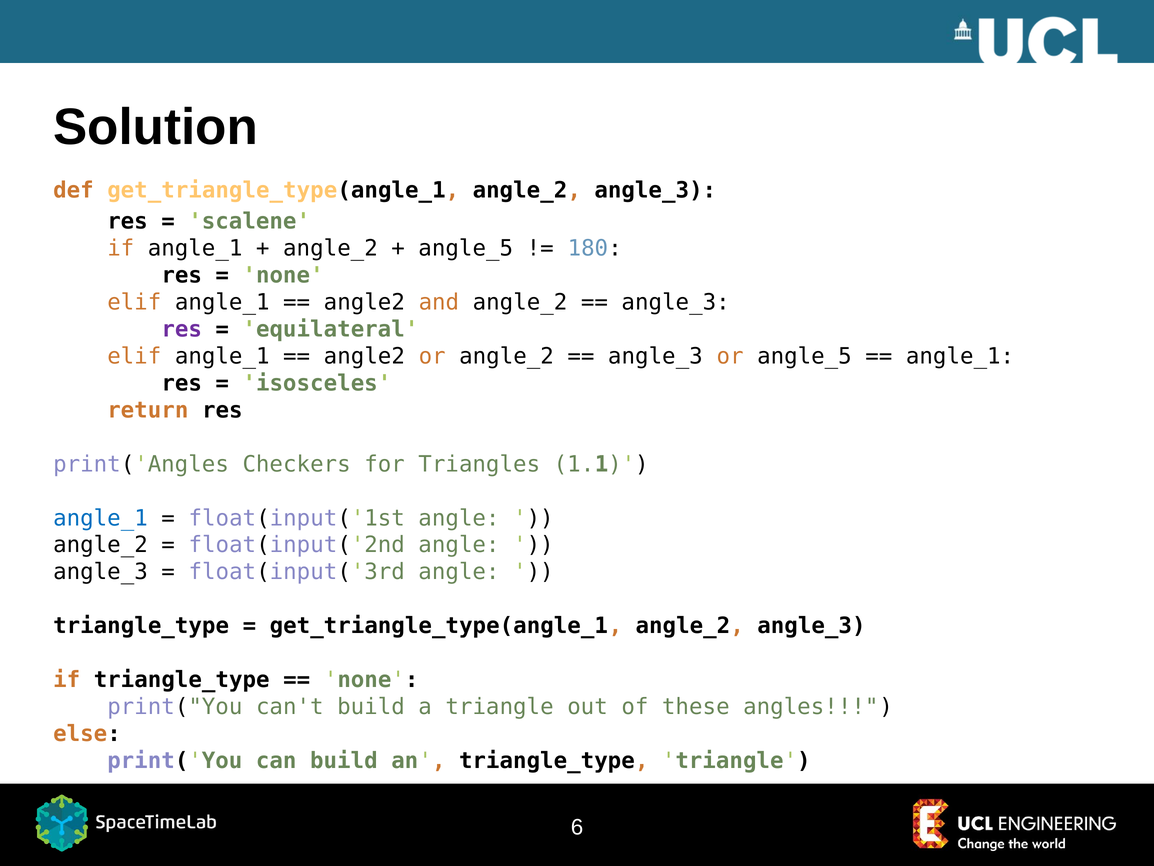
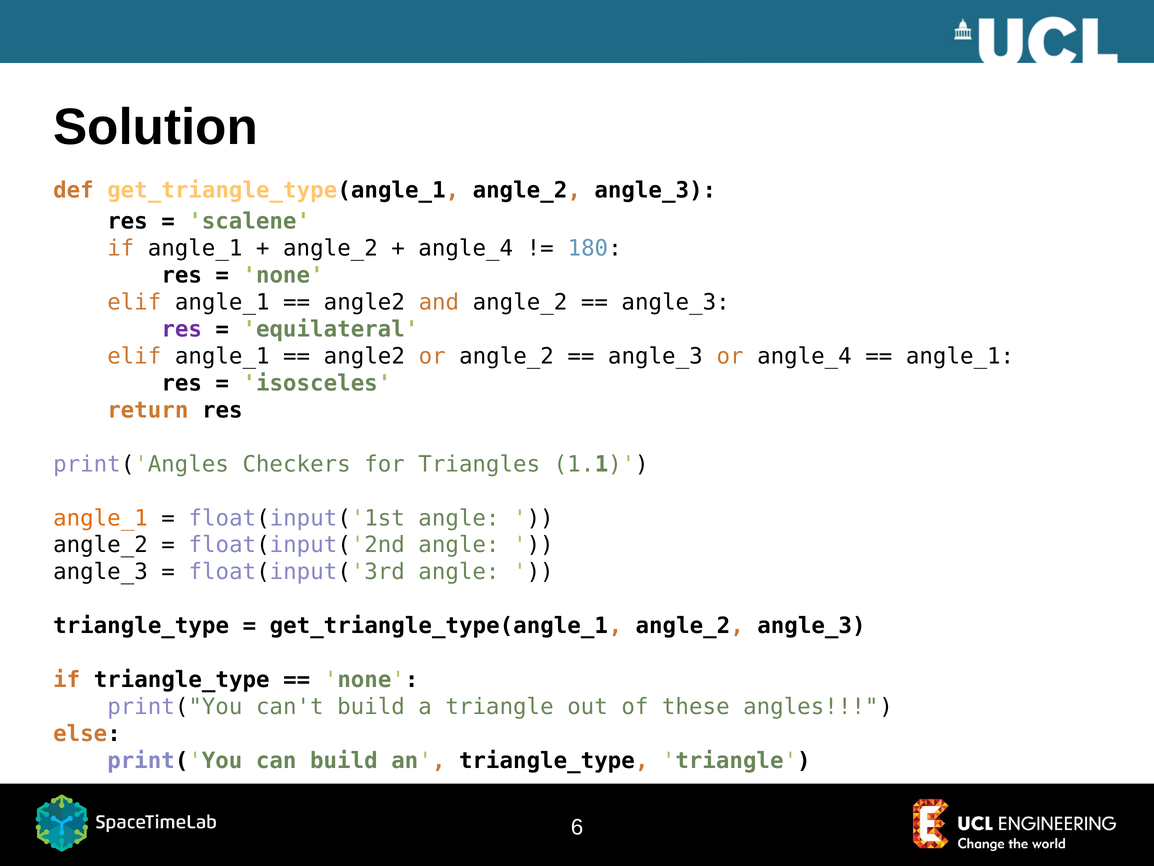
angle_5 at (466, 248): angle_5 -> angle_4
or angle_5: angle_5 -> angle_4
angle_1 at (100, 518) colour: blue -> orange
